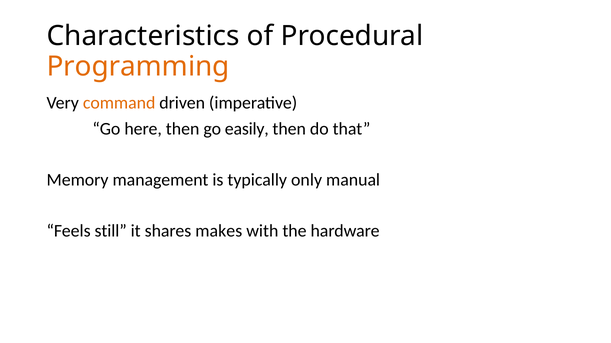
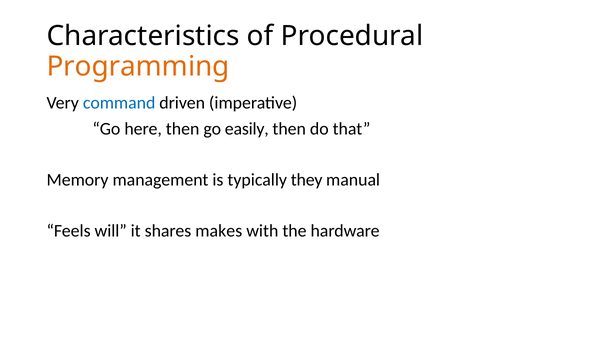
command colour: orange -> blue
only: only -> they
still: still -> will
